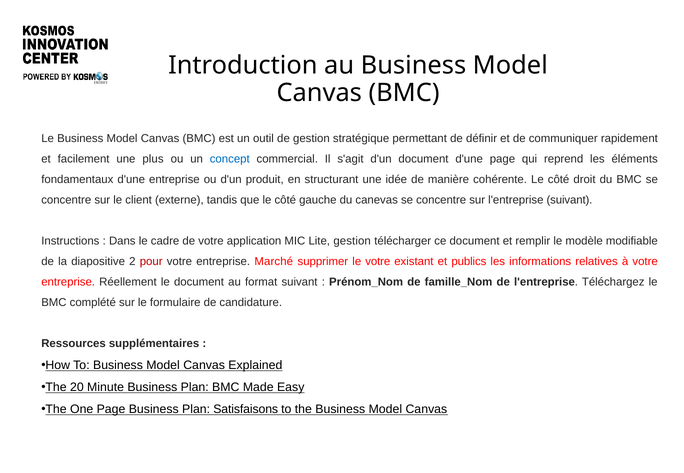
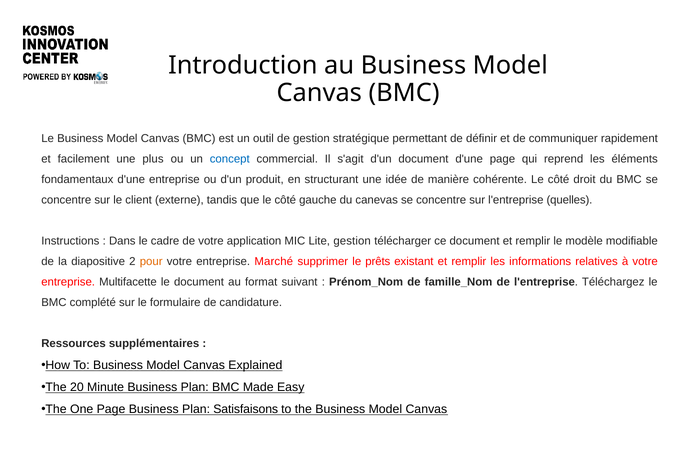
l'entreprise suivant: suivant -> quelles
pour colour: red -> orange
le votre: votre -> prêts
existant et publics: publics -> remplir
Réellement: Réellement -> Multifacette
